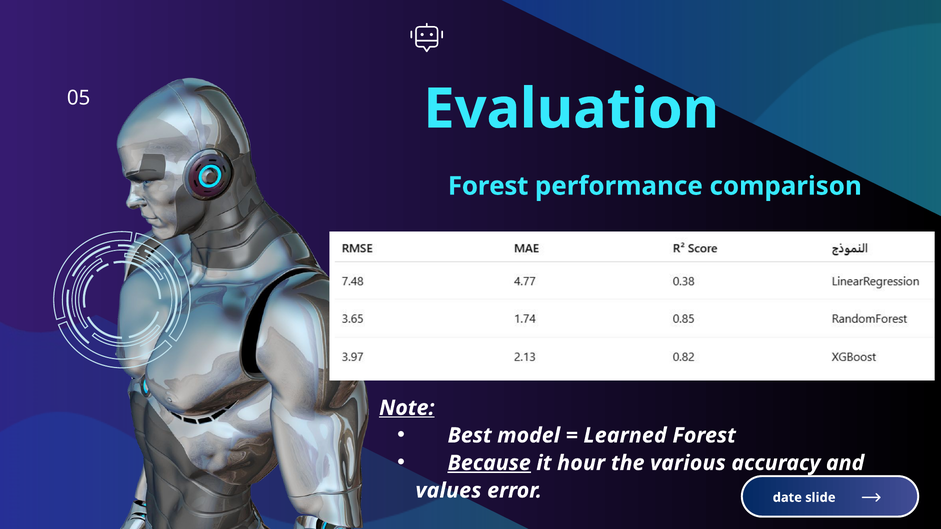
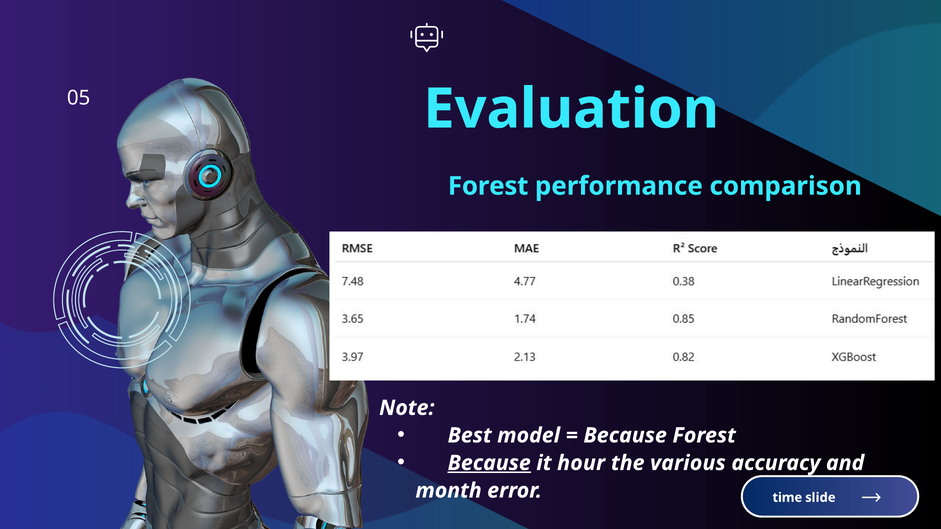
Note underline: present -> none
Learned at (625, 436): Learned -> Because
values: values -> month
date: date -> time
